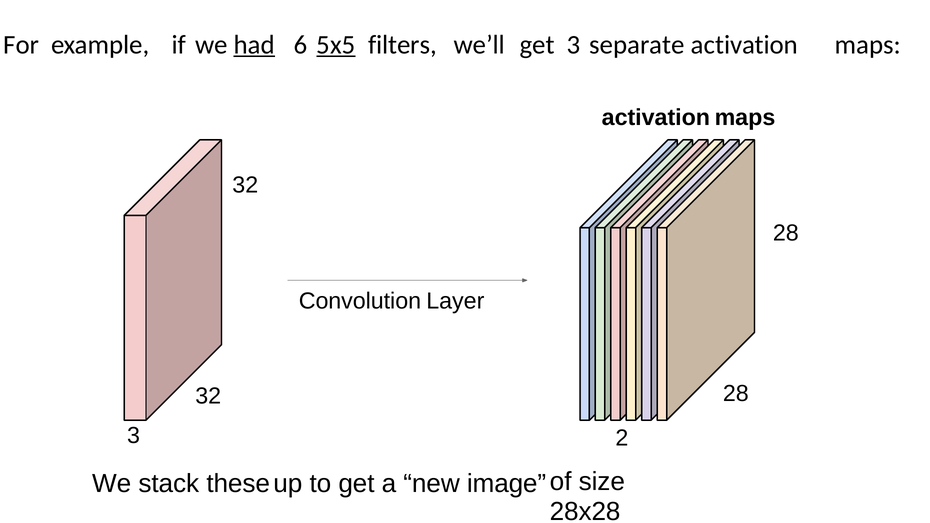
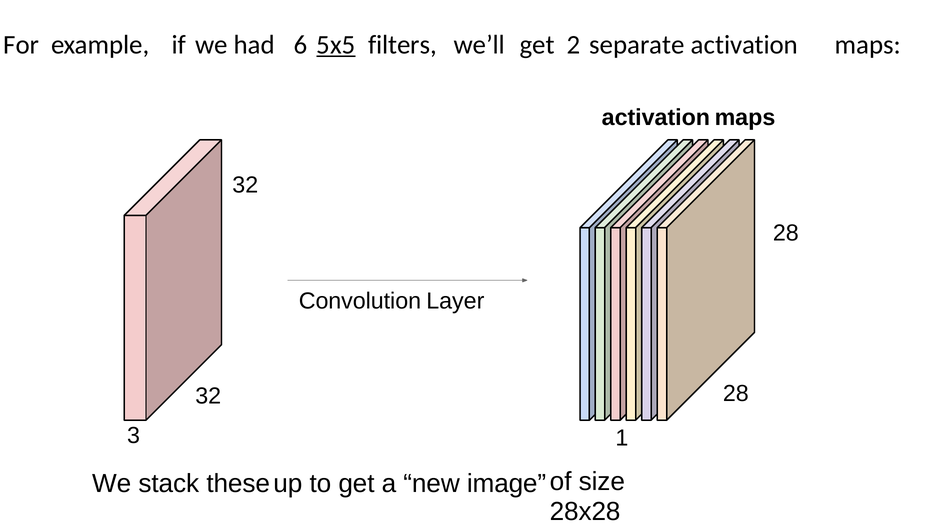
had underline: present -> none
get 3: 3 -> 2
2: 2 -> 1
